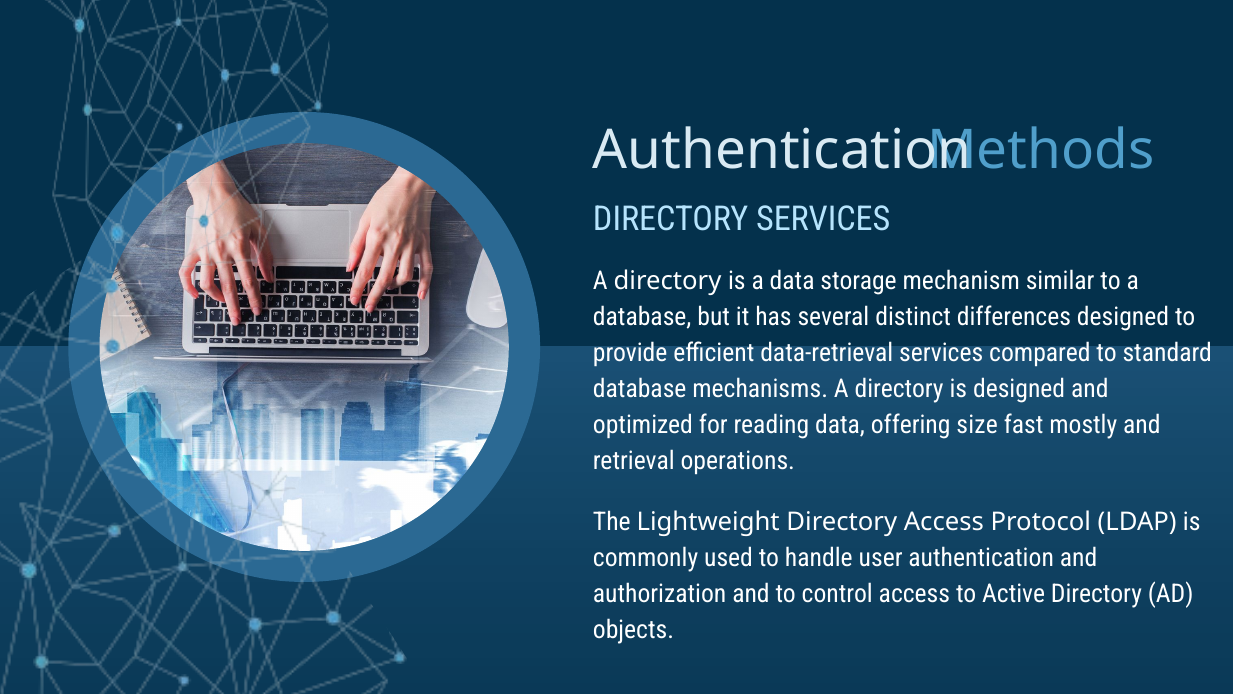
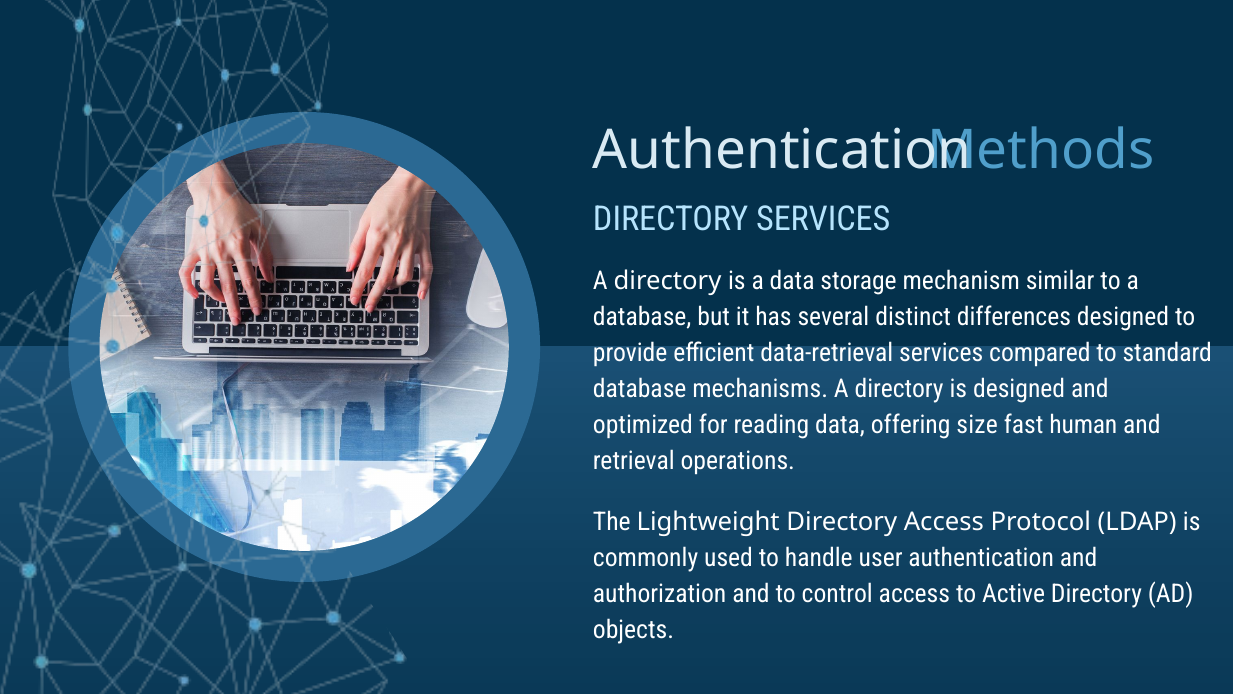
mostly: mostly -> human
